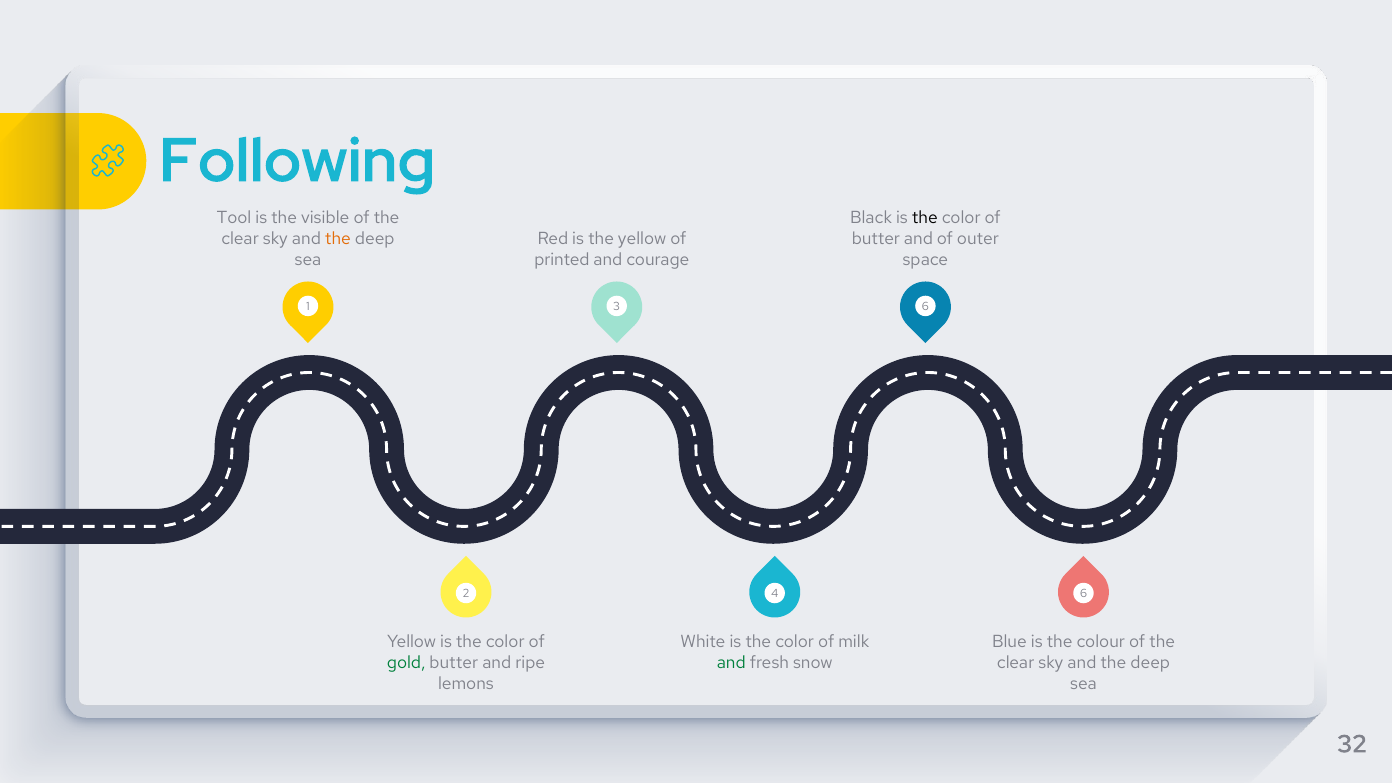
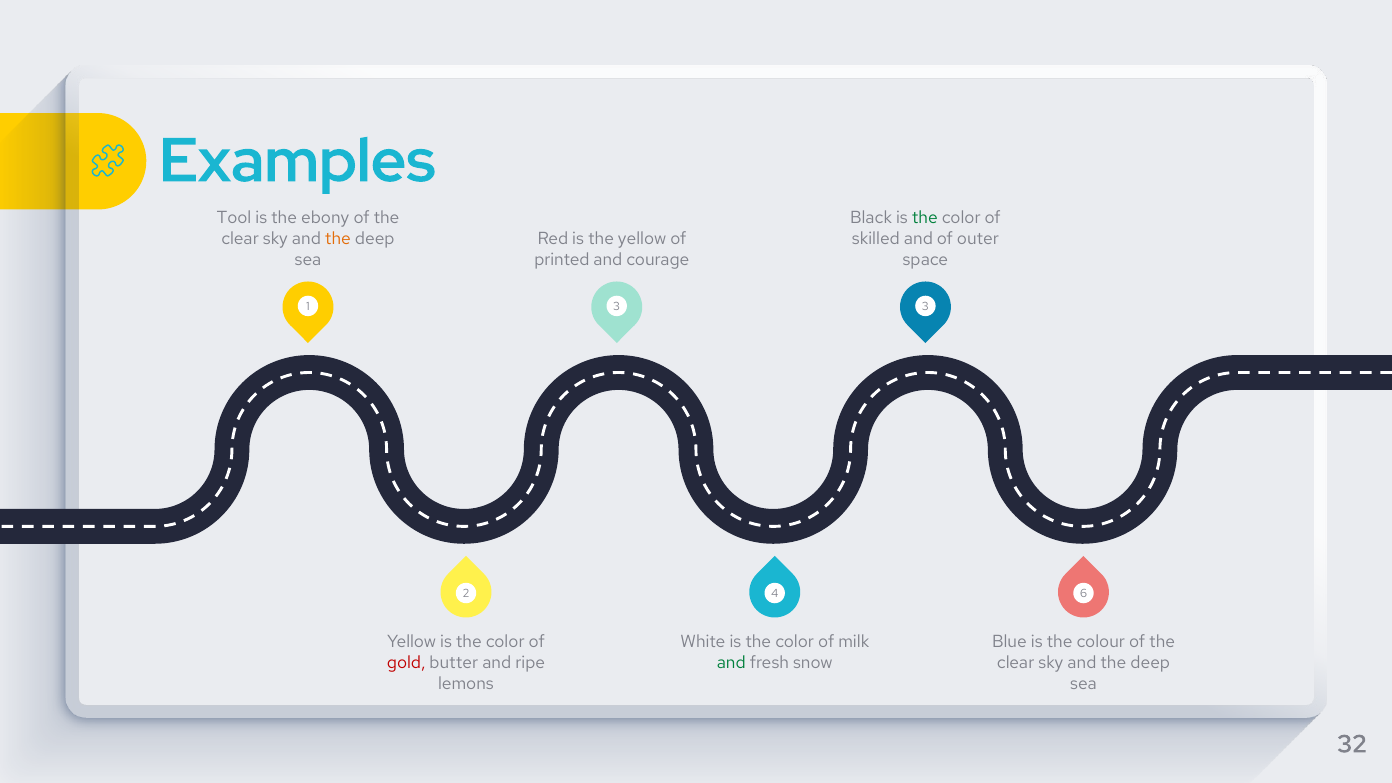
Following: Following -> Examples
visible: visible -> ebony
the at (925, 218) colour: black -> green
butter at (876, 239): butter -> skilled
3 6: 6 -> 3
gold colour: green -> red
